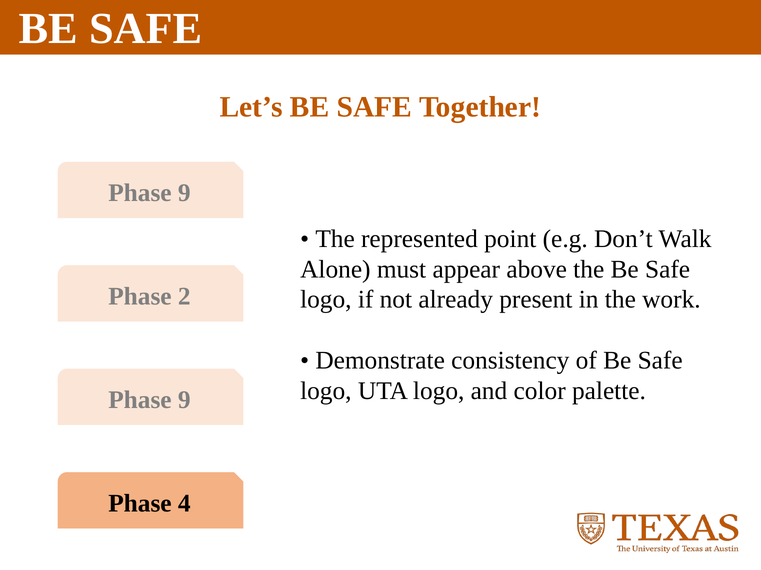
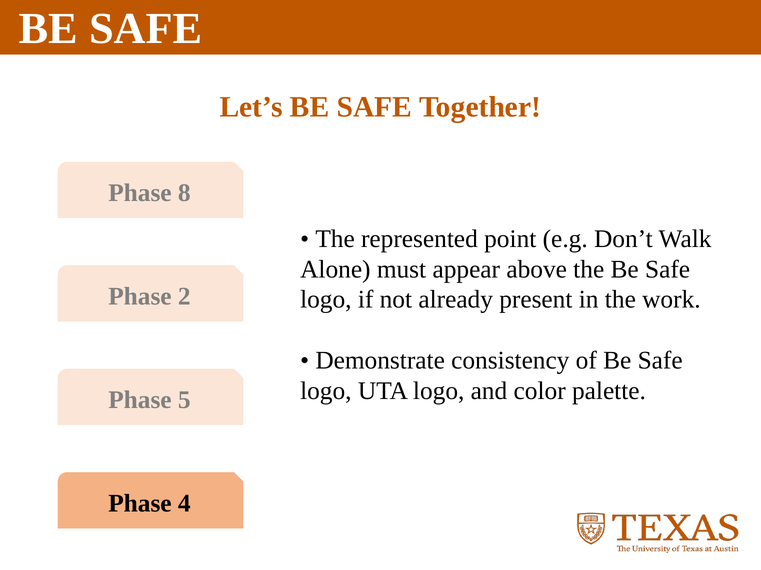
9 at (184, 193): 9 -> 8
9 at (184, 400): 9 -> 5
